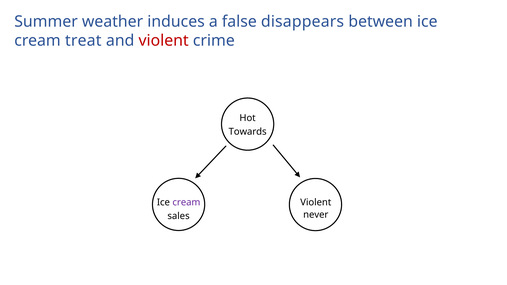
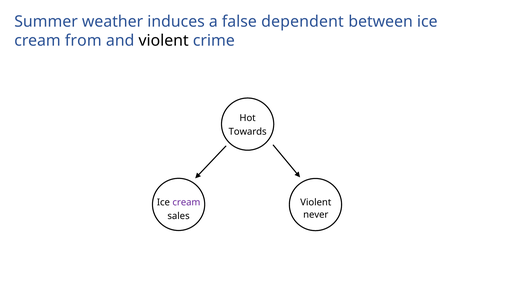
disappears: disappears -> dependent
treat: treat -> from
violent at (164, 41) colour: red -> black
